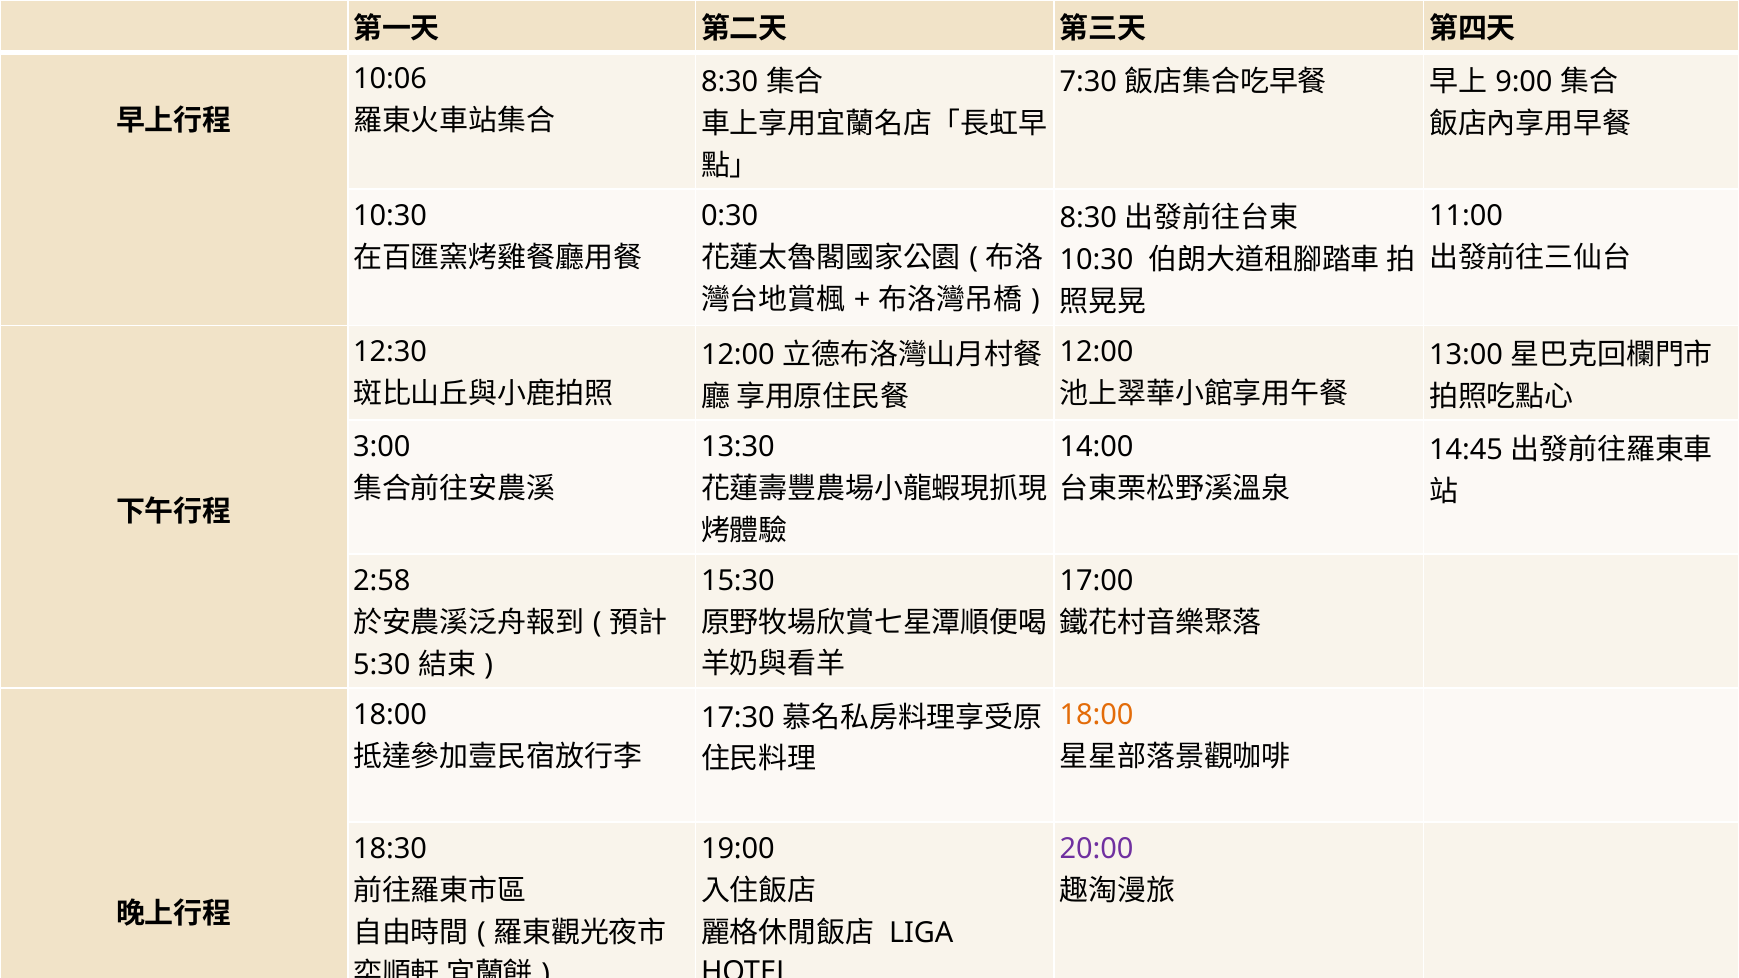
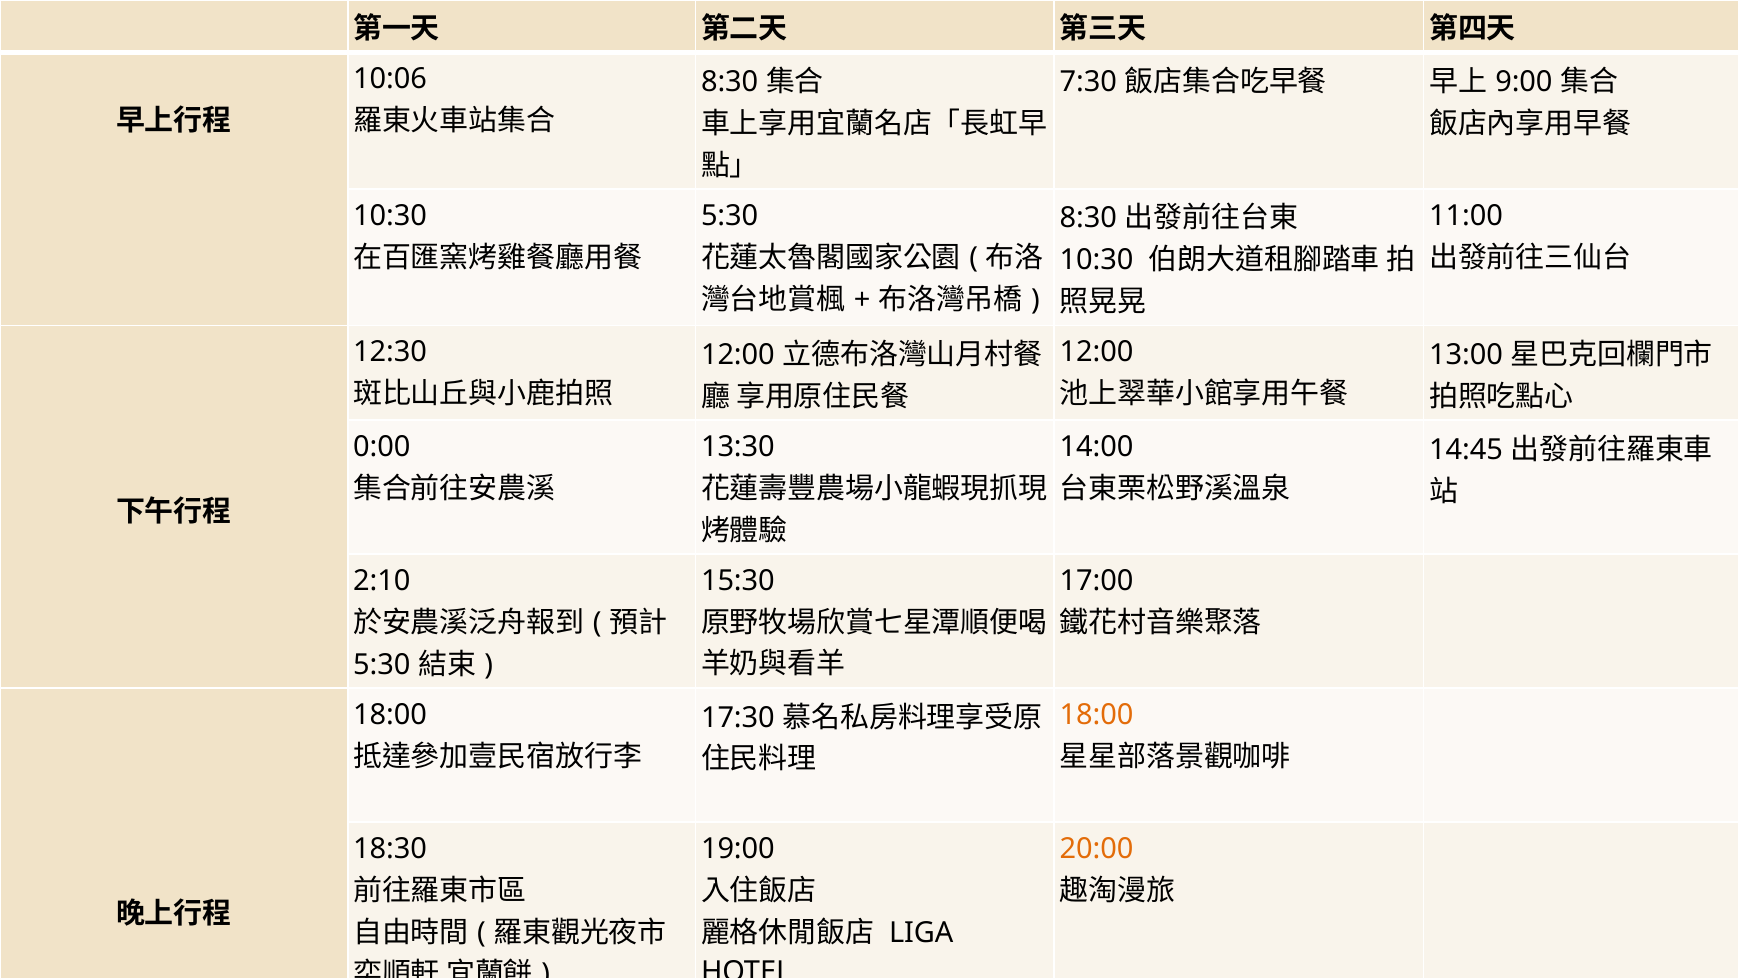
0:30 at (730, 216): 0:30 -> 5:30
3:00: 3:00 -> 0:00
2:58: 2:58 -> 2:10
20:00 at (1097, 849) colour: purple -> orange
